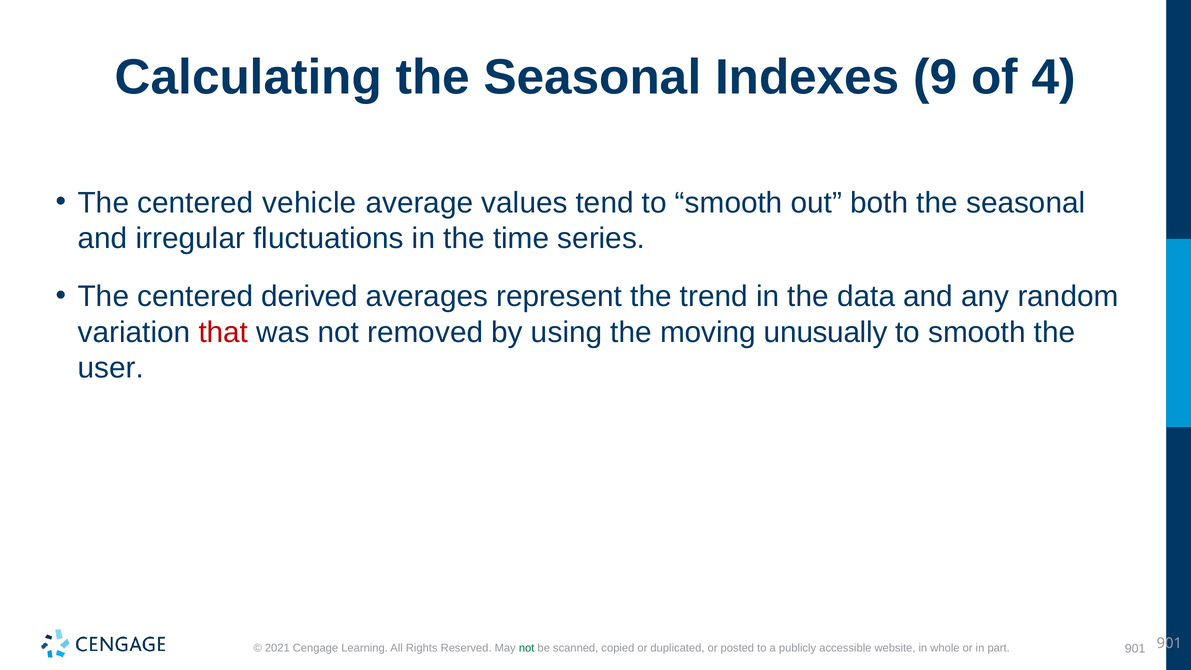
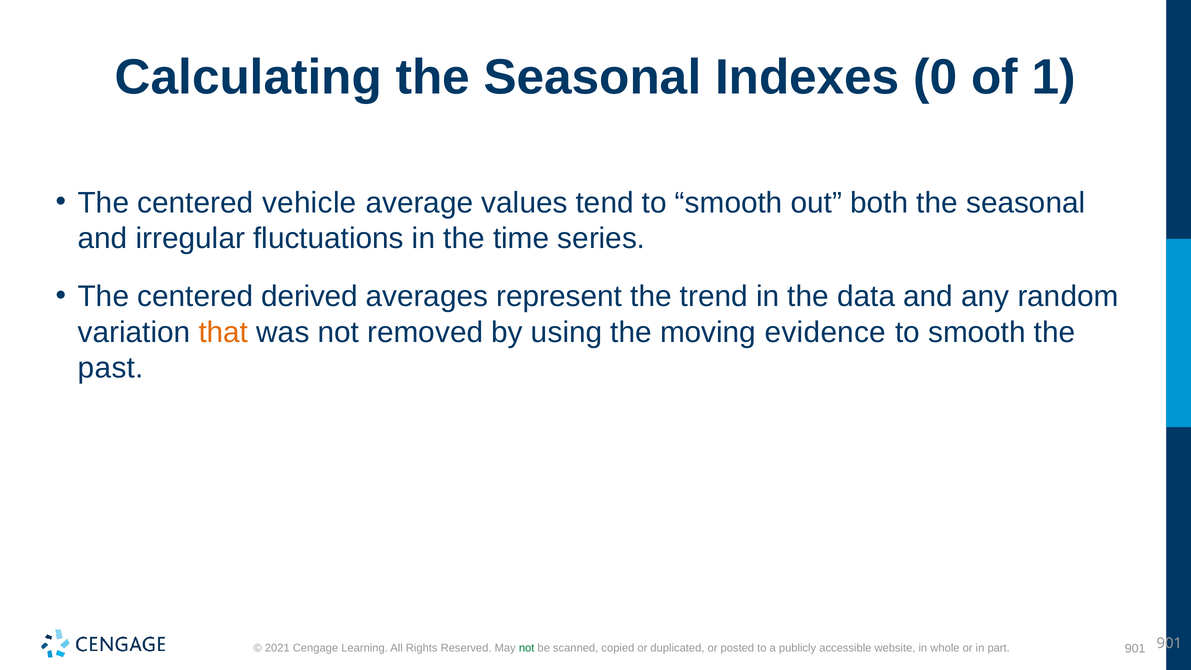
9: 9 -> 0
4: 4 -> 1
that colour: red -> orange
unusually: unusually -> evidence
user: user -> past
